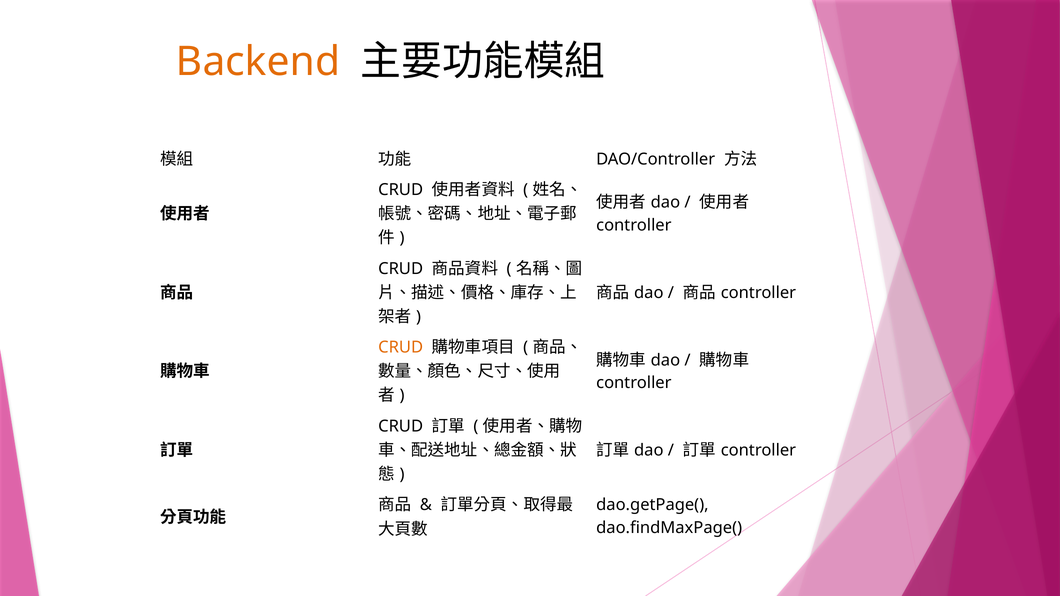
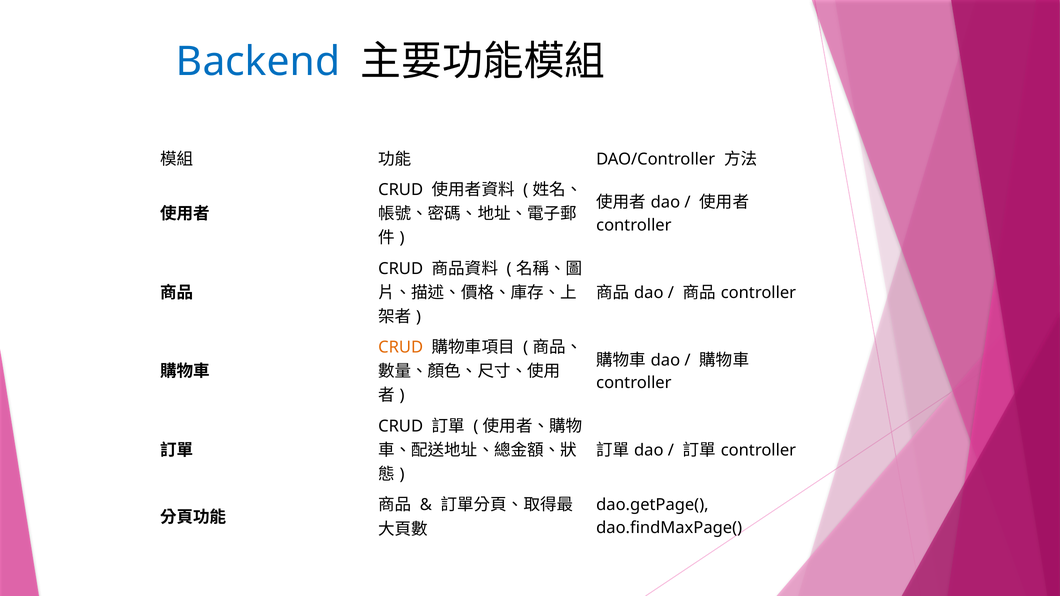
Backend colour: orange -> blue
